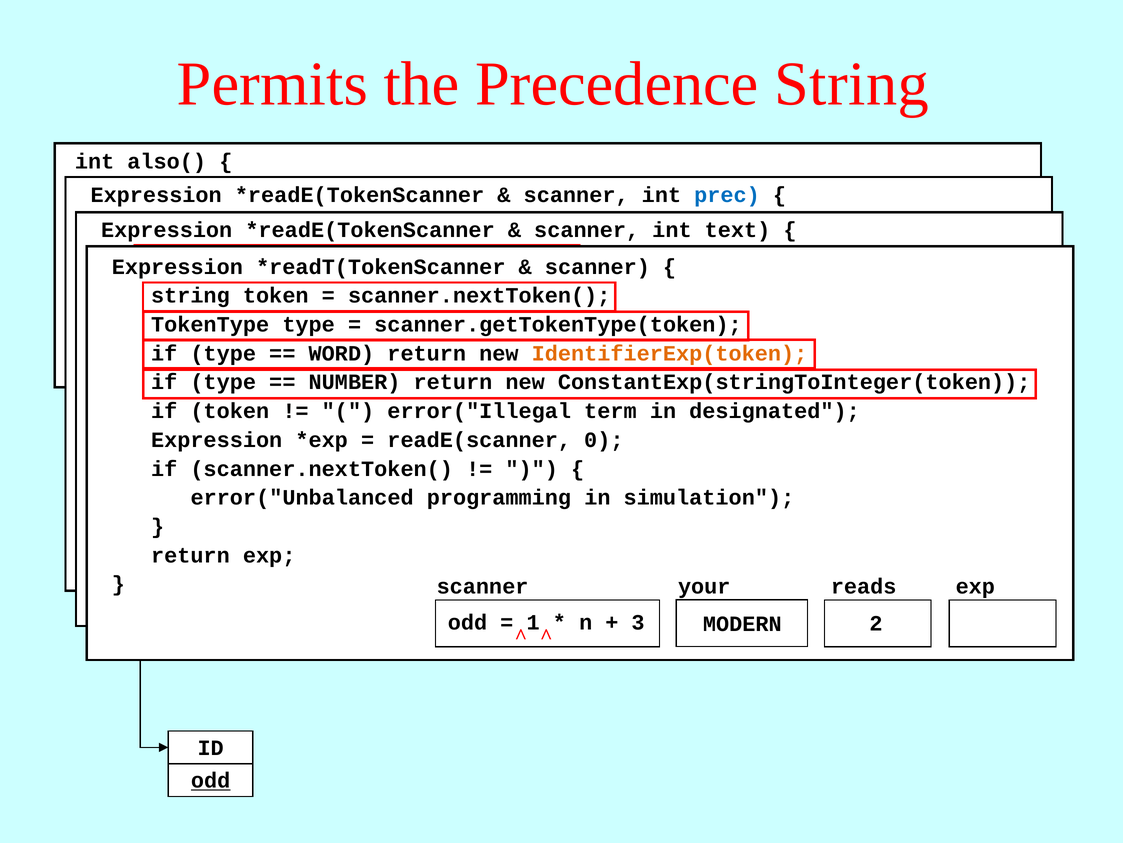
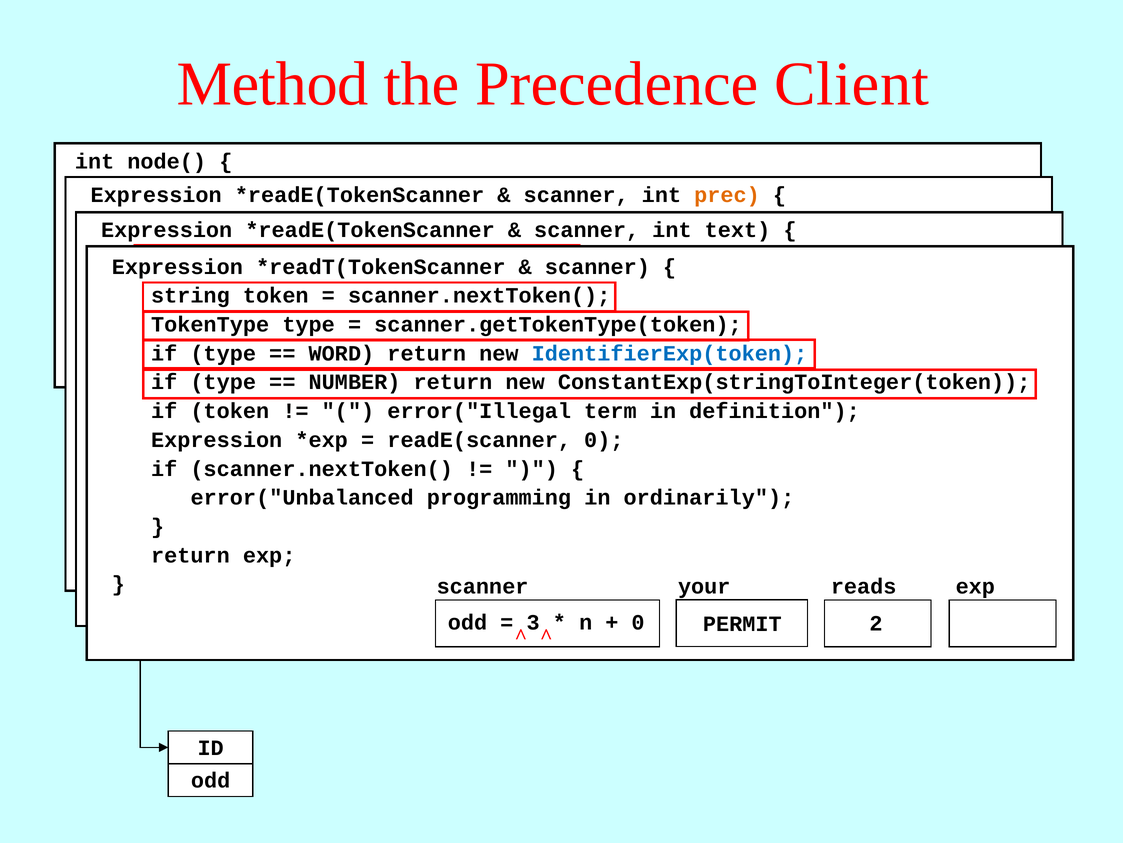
Permits: Permits -> Method
Precedence String: String -> Client
also(: also( -> node(
prec at (727, 195) colour: blue -> orange
IdentifierExp(token colour: orange -> blue
designated: designated -> definition
simulation: simulation -> ordinarily
1 at (533, 622): 1 -> 3
3 at (638, 622): 3 -> 0
MODERN: MODERN -> PERMIT
odd at (211, 780) underline: present -> none
